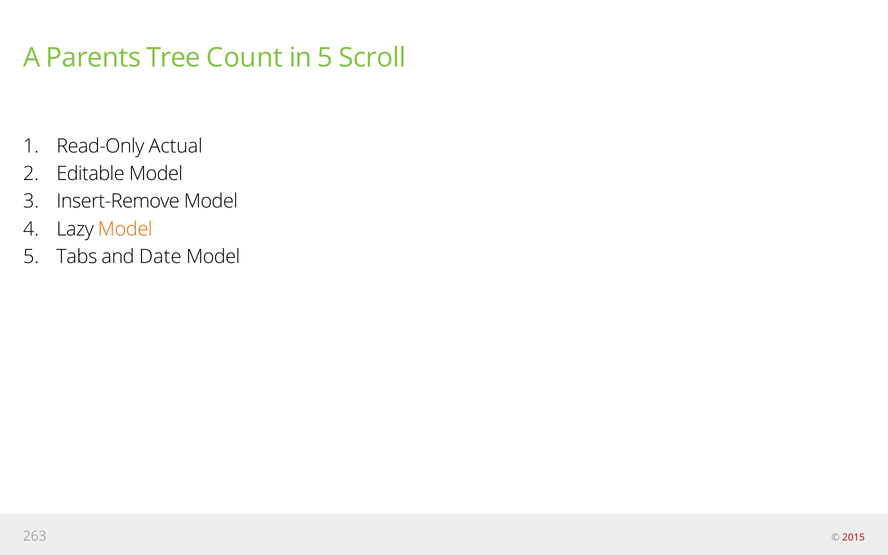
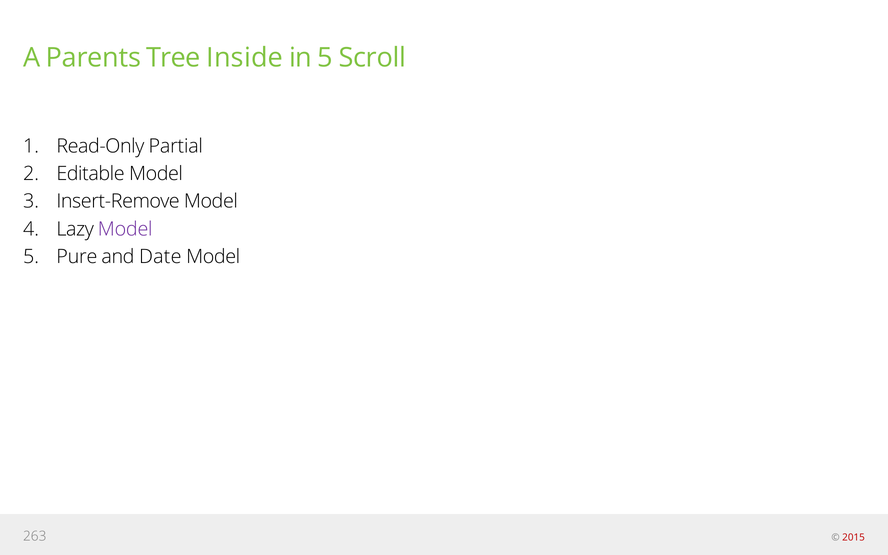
Count: Count -> Inside
Actual: Actual -> Partial
Model at (125, 229) colour: orange -> purple
Tabs: Tabs -> Pure
